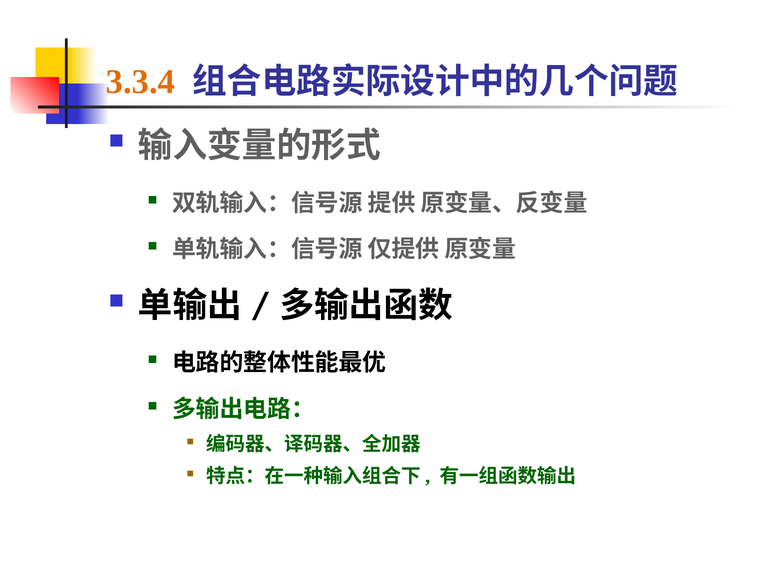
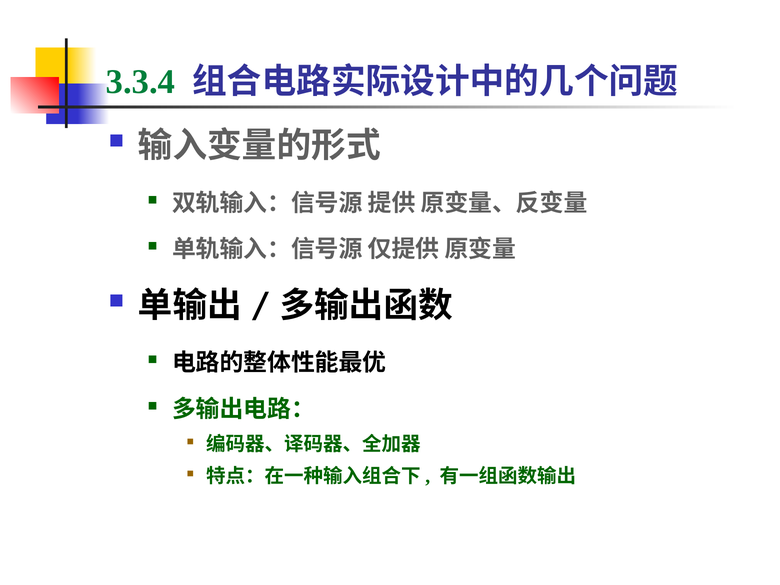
3.3.4 colour: orange -> green
